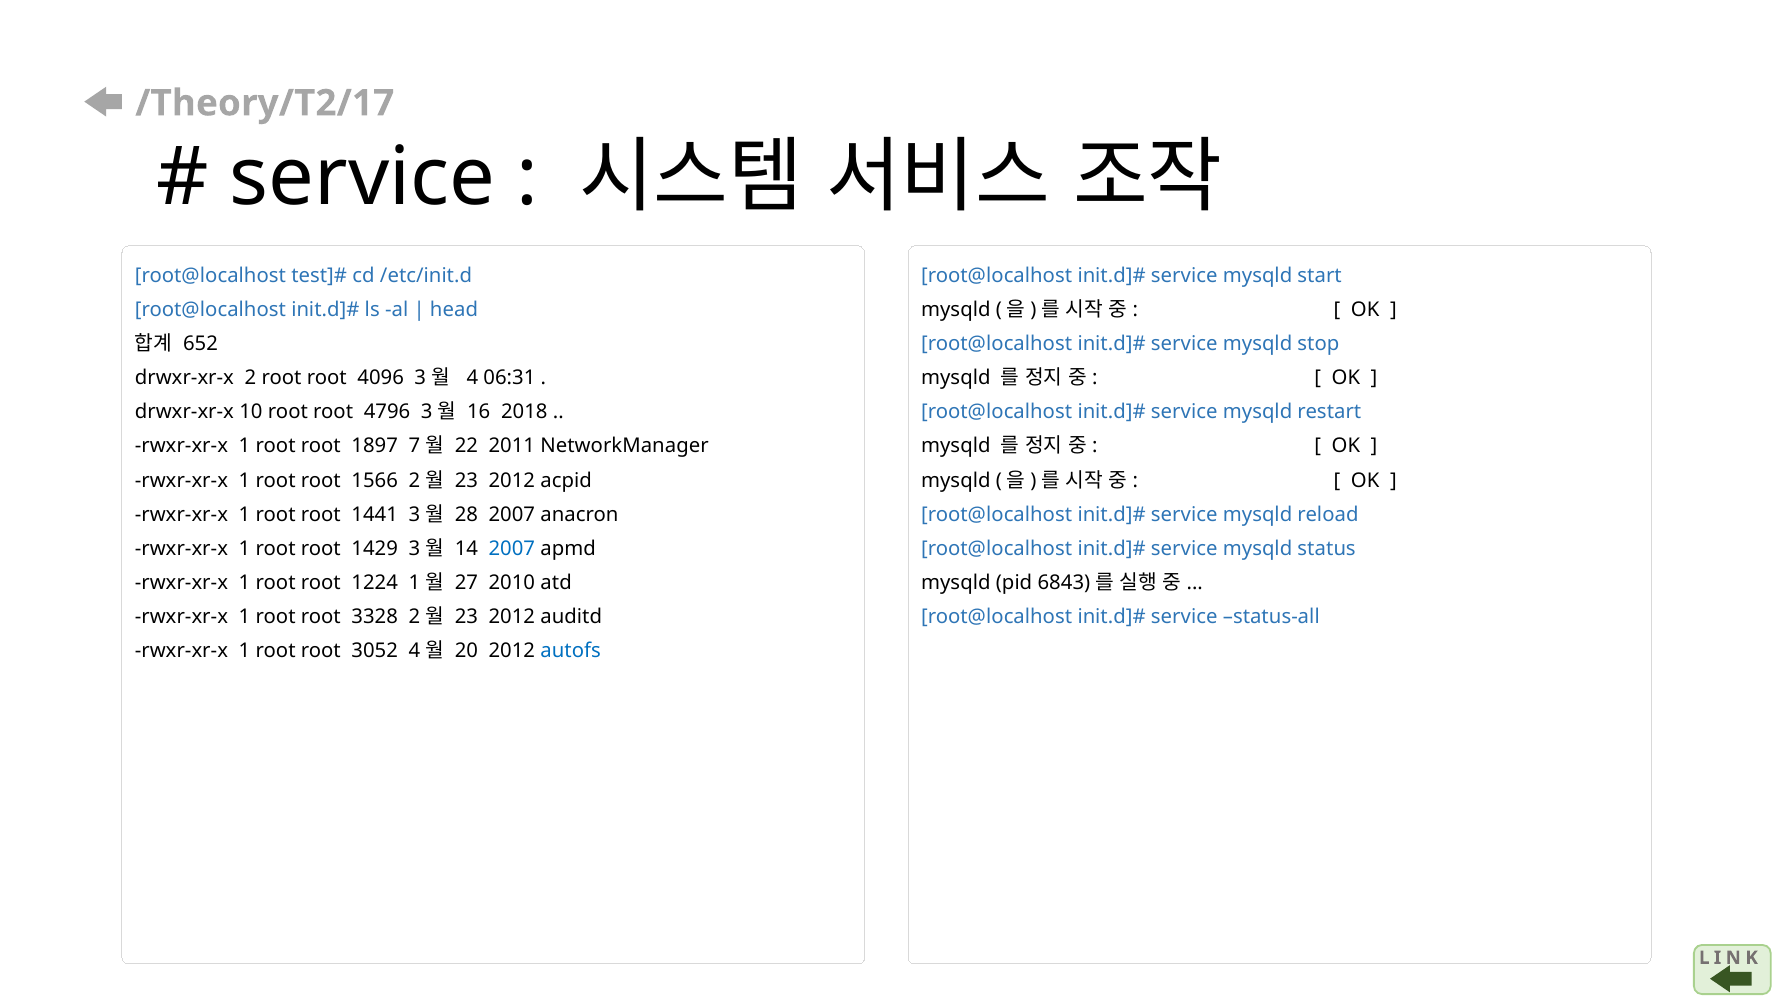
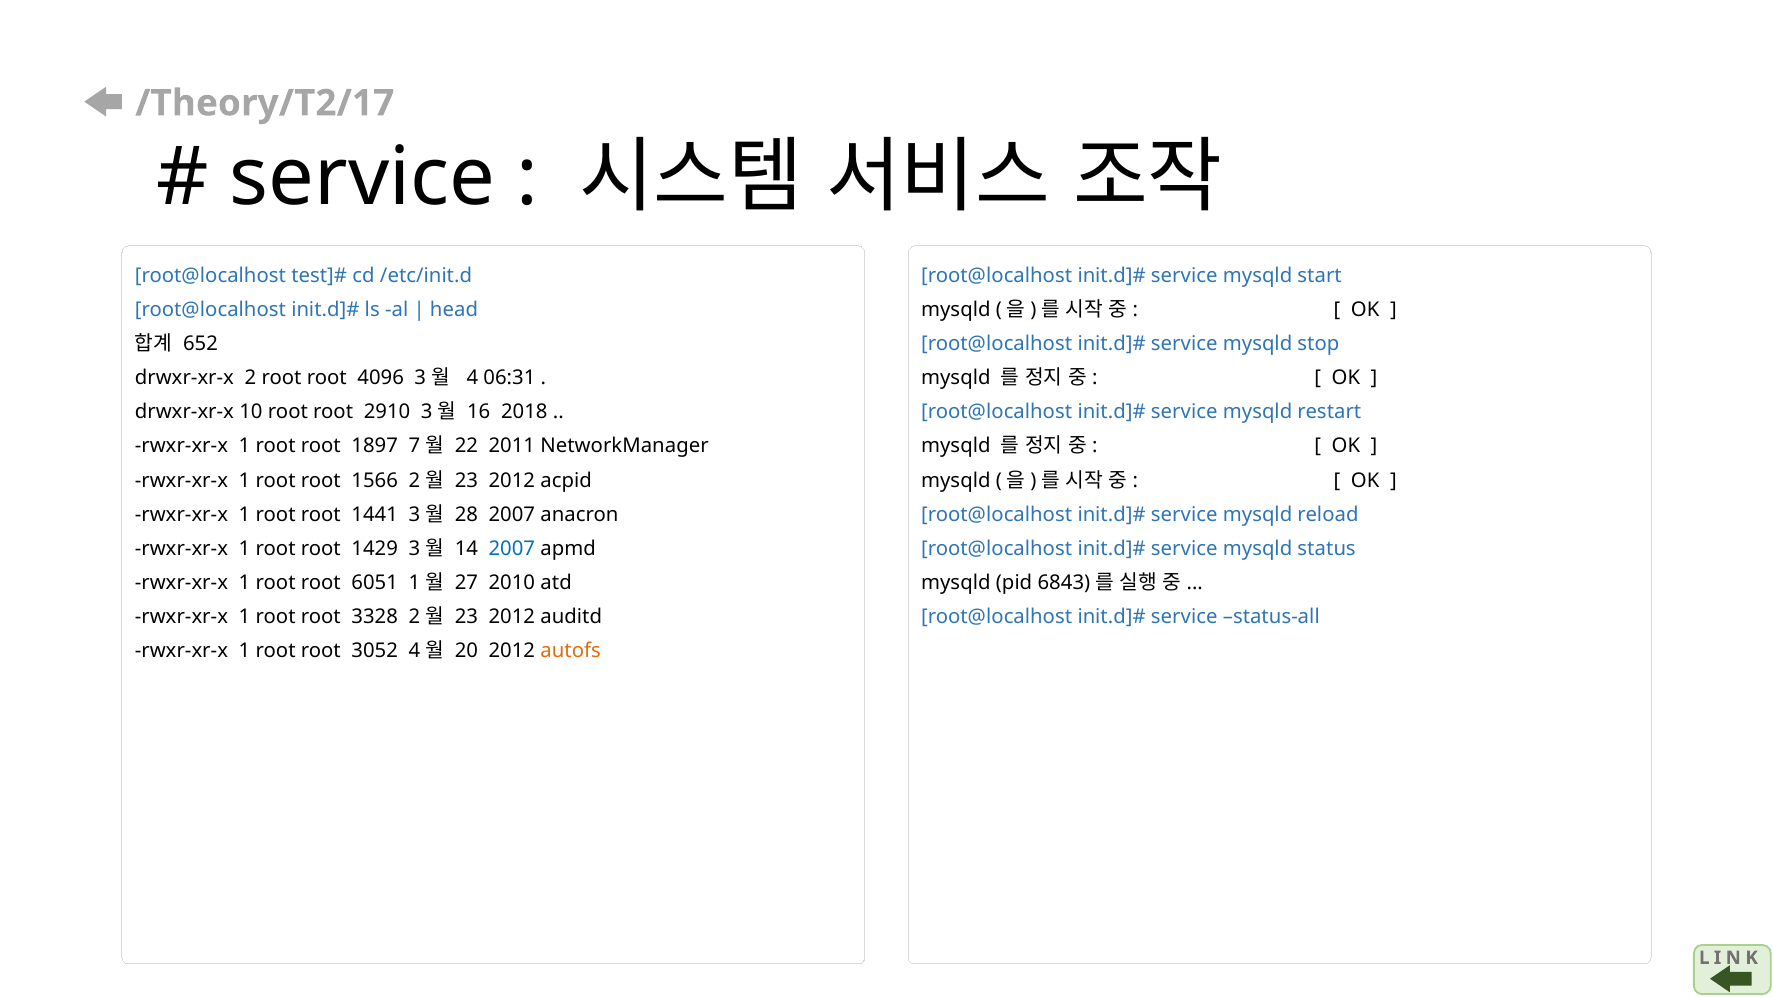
4796: 4796 -> 2910
1224: 1224 -> 6051
autofs colour: blue -> orange
